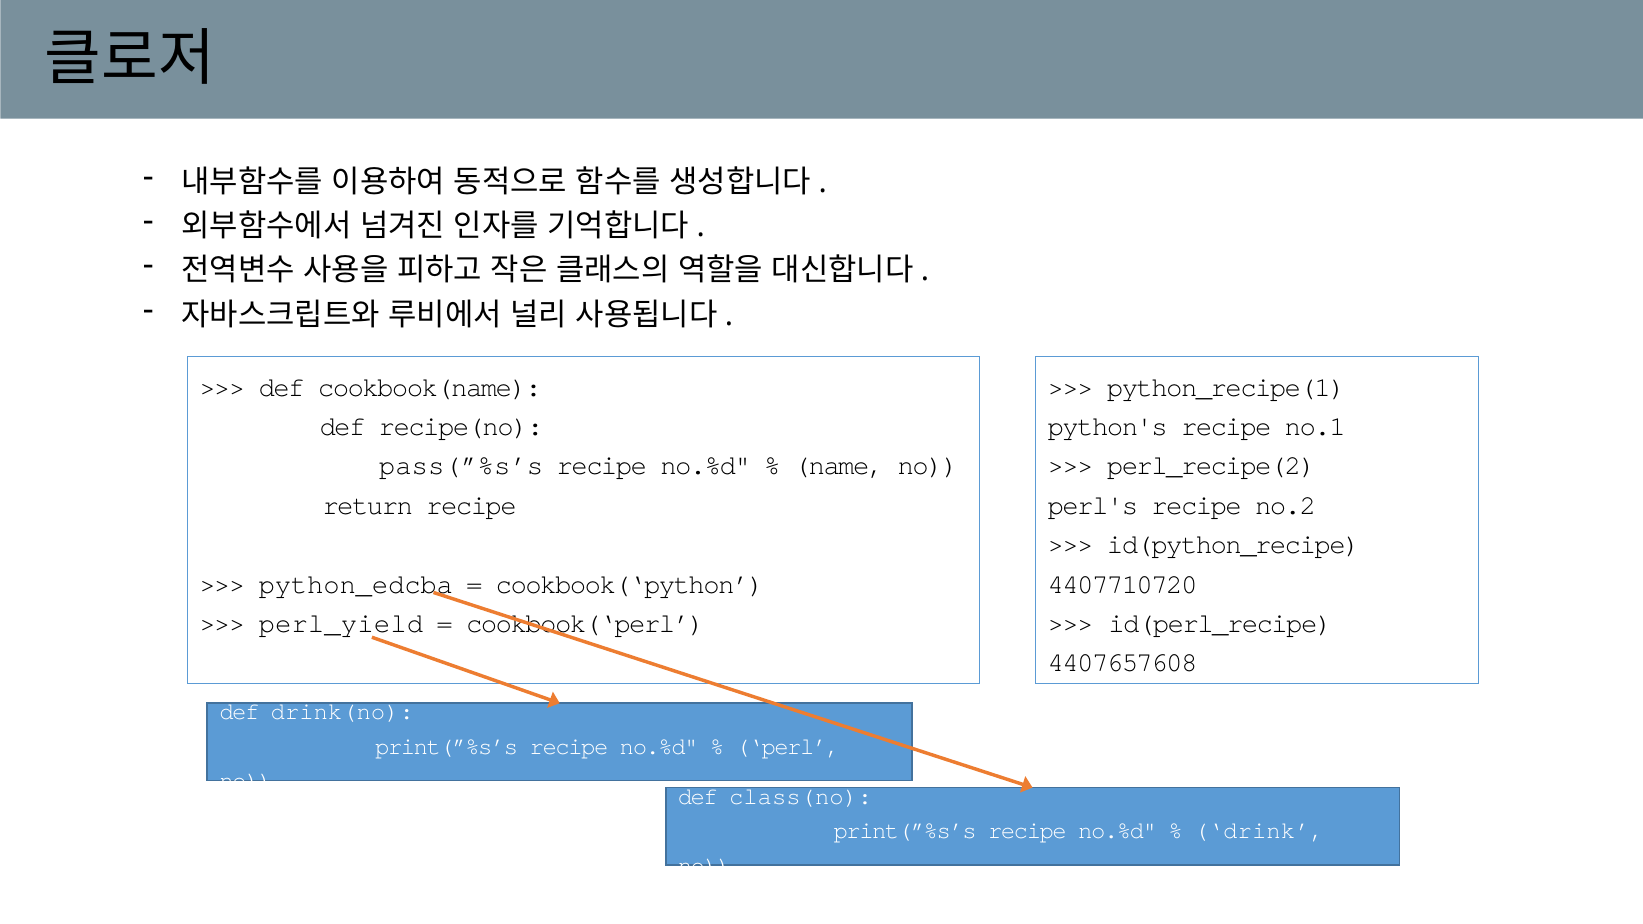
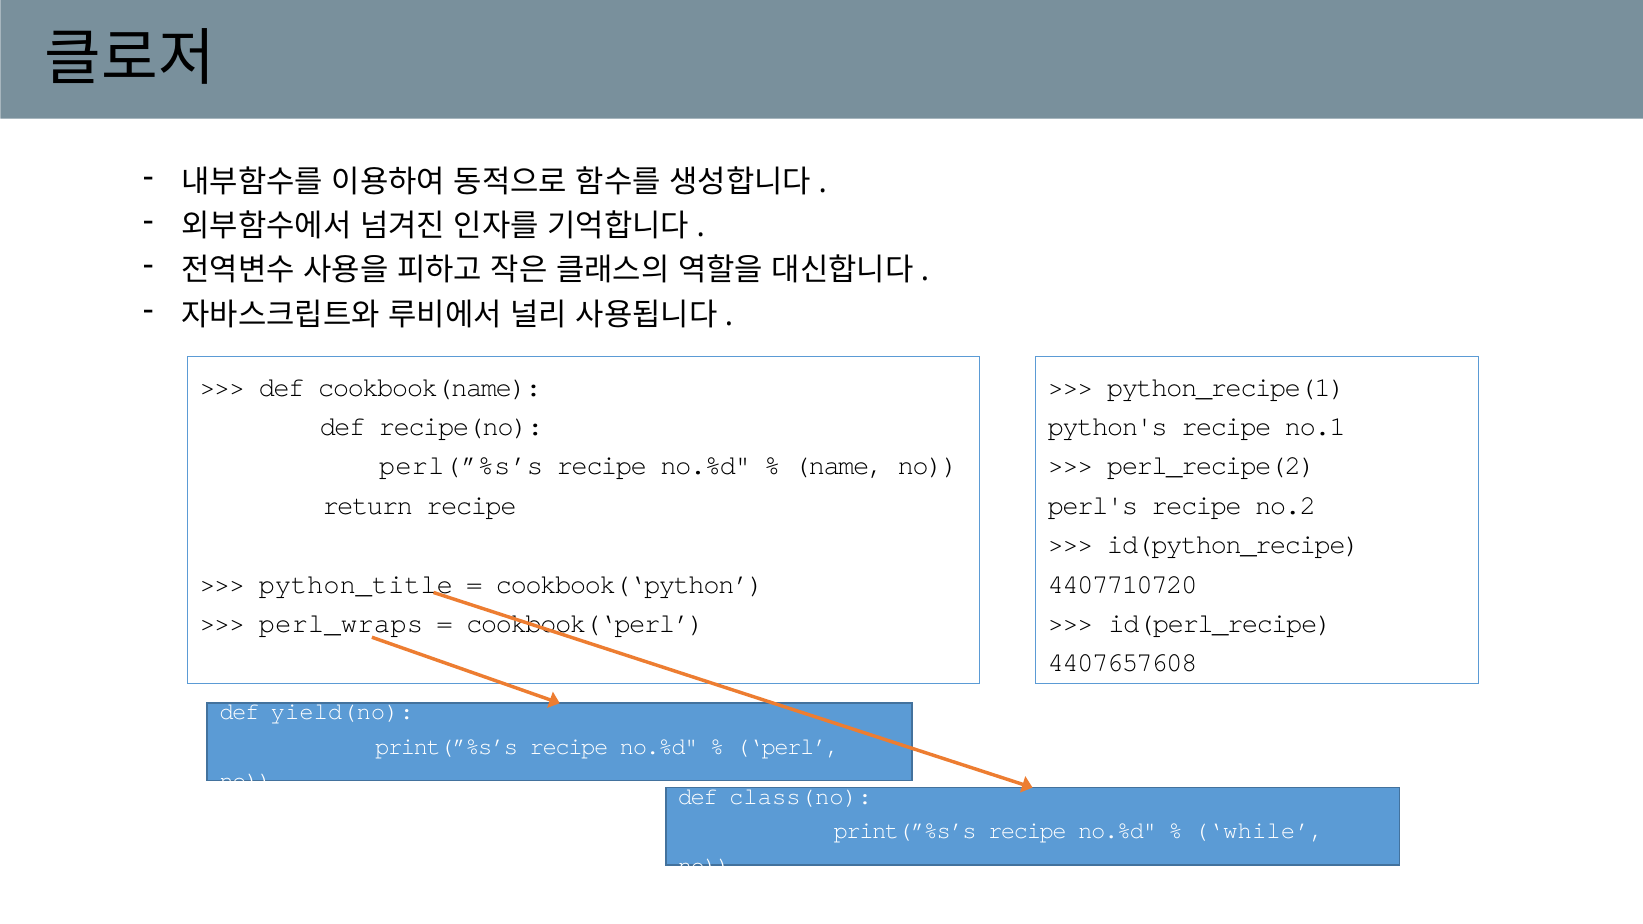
pass(”%s’s: pass(”%s’s -> perl(”%s’s
python_edcba: python_edcba -> python_title
perl_yield: perl_yield -> perl_wraps
drink(no: drink(no -> yield(no
drink: drink -> while
